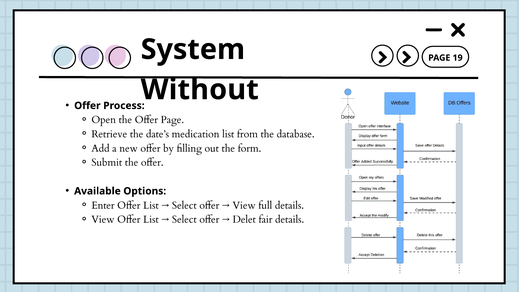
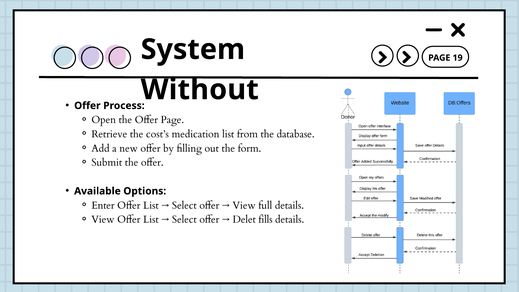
date’s: date’s -> cost’s
fair: fair -> fills
